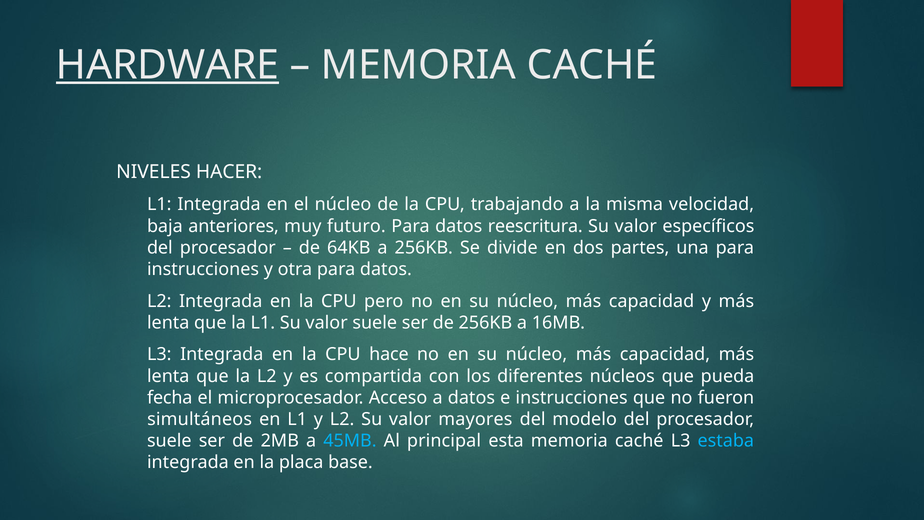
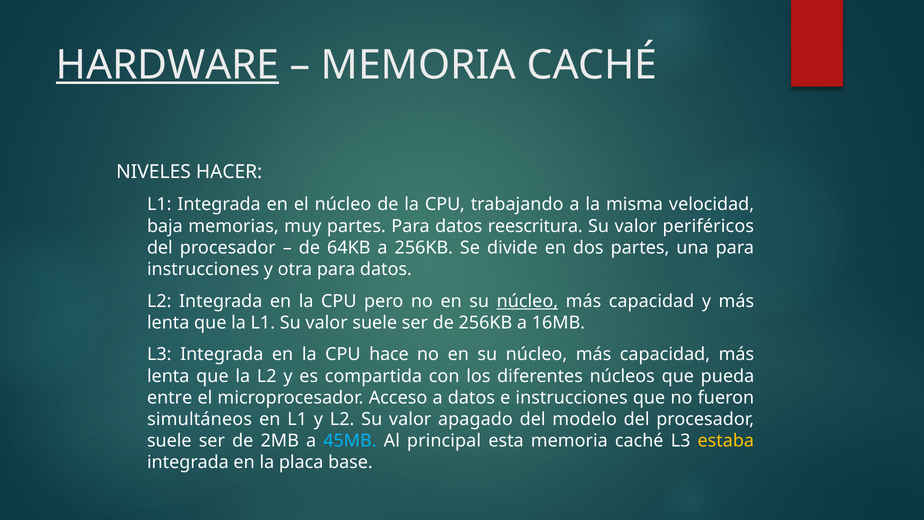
anteriores: anteriores -> memorias
muy futuro: futuro -> partes
específicos: específicos -> periféricos
núcleo at (527, 301) underline: none -> present
fecha: fecha -> entre
mayores: mayores -> apagado
estaba colour: light blue -> yellow
